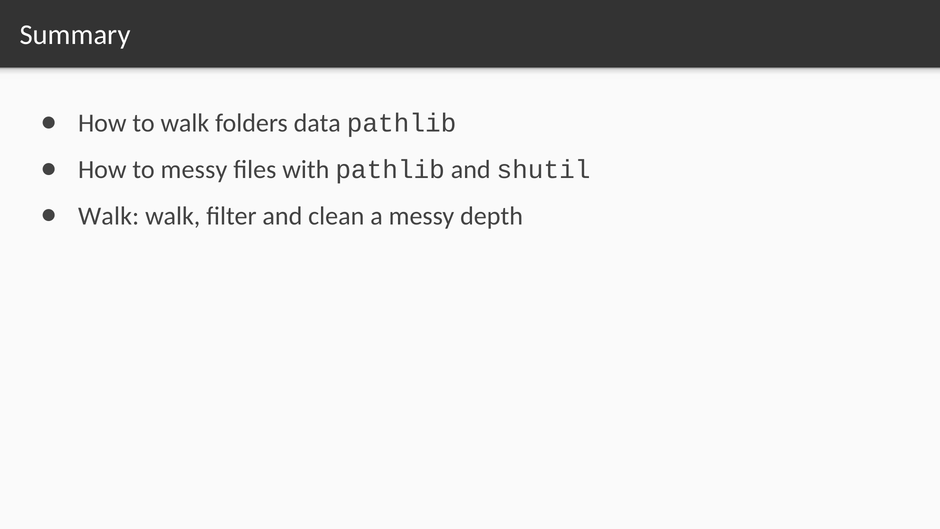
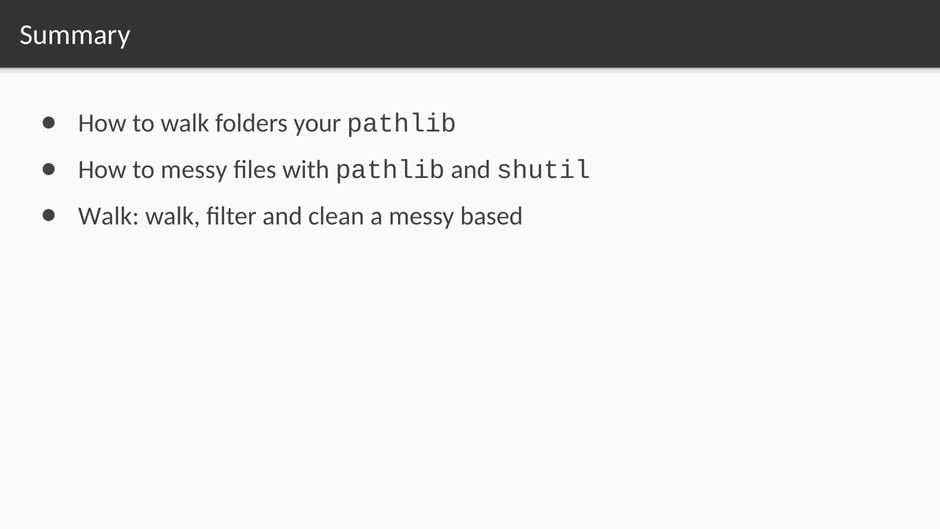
data: data -> your
depth: depth -> based
